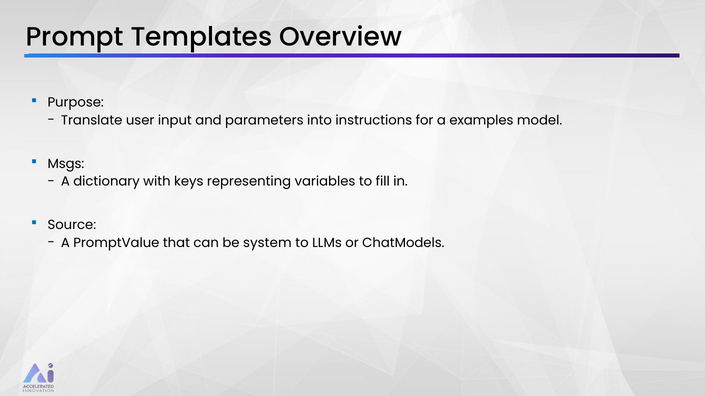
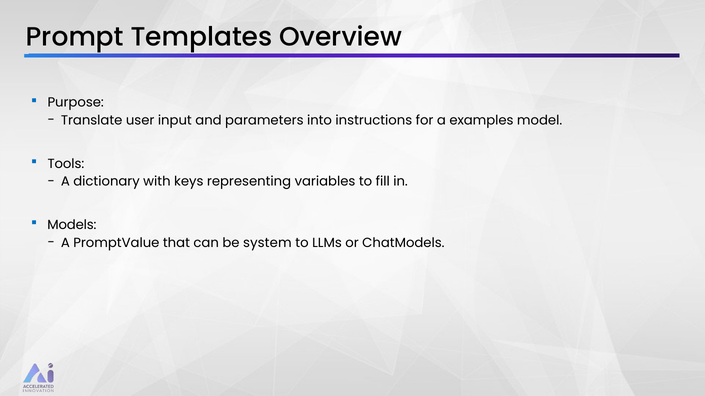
Msgs: Msgs -> Tools
Source: Source -> Models
